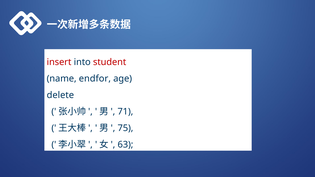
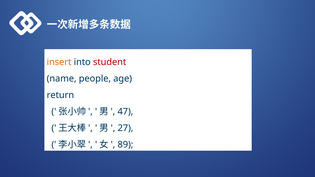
insert colour: red -> orange
endfor: endfor -> people
delete: delete -> return
71: 71 -> 47
75: 75 -> 27
63: 63 -> 89
